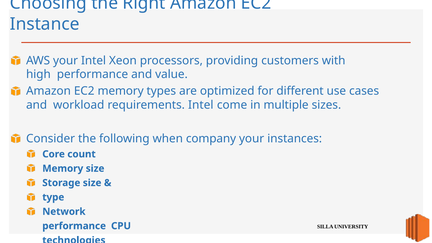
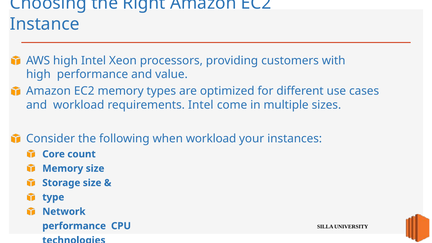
AWS your: your -> high
when company: company -> workload
